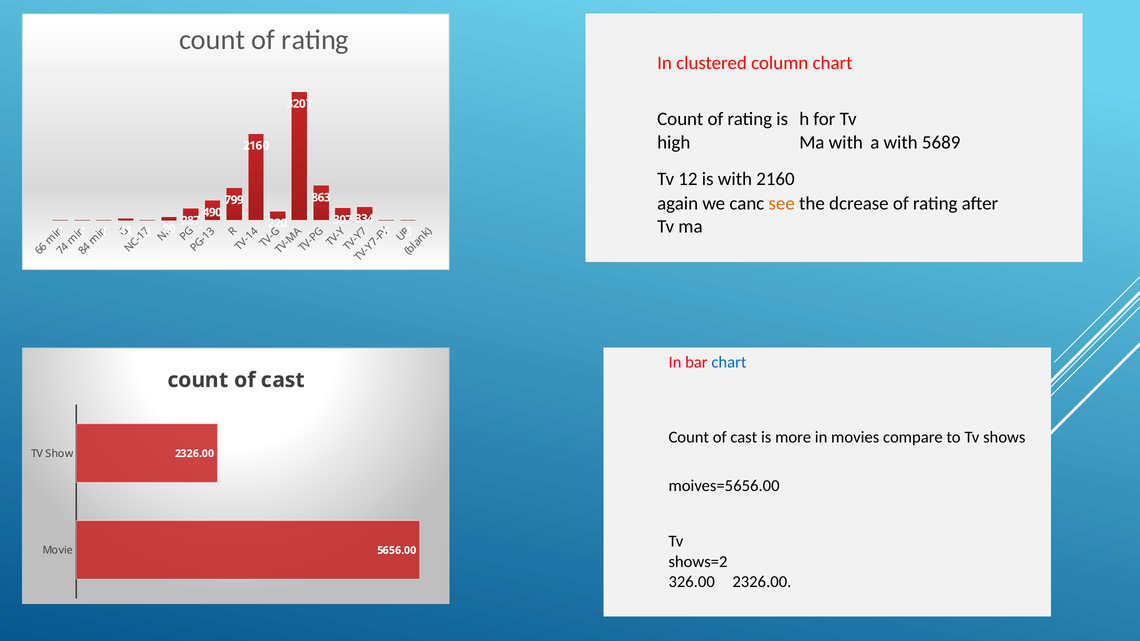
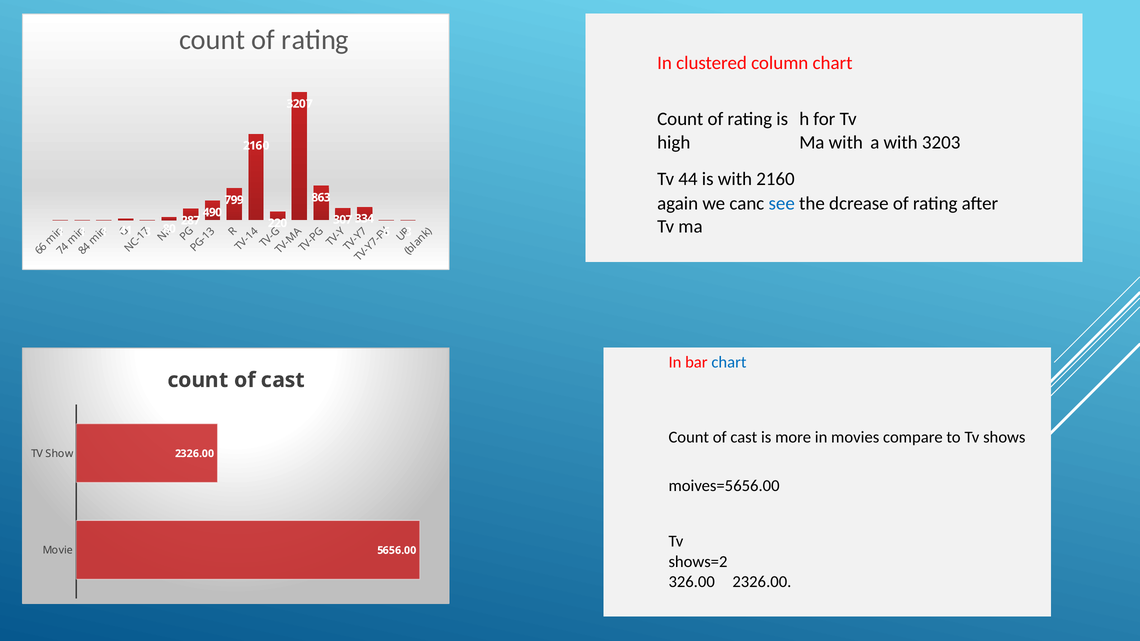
5689: 5689 -> 3203
12: 12 -> 44
see colour: orange -> blue
